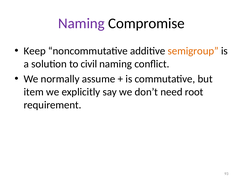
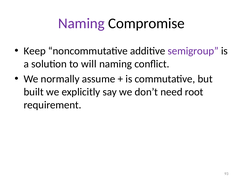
semigroup colour: orange -> purple
civil: civil -> will
item: item -> built
